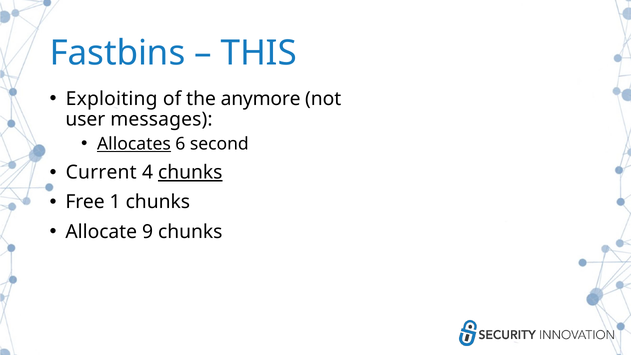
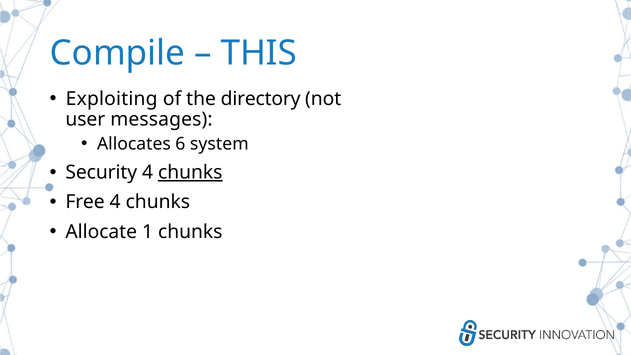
Fastbins: Fastbins -> Compile
anymore: anymore -> directory
Allocates underline: present -> none
second: second -> system
Current: Current -> Security
Free 1: 1 -> 4
9: 9 -> 1
